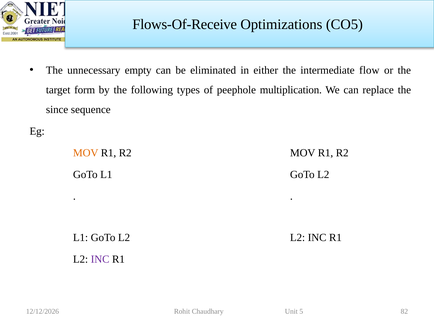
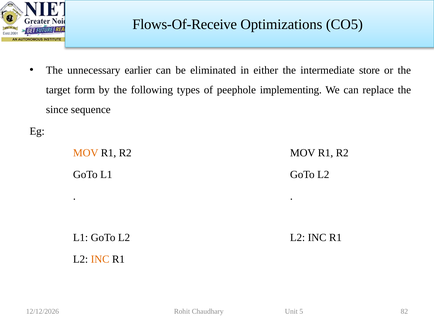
empty: empty -> earlier
flow: flow -> store
multiplication: multiplication -> implementing
INC at (100, 259) colour: purple -> orange
